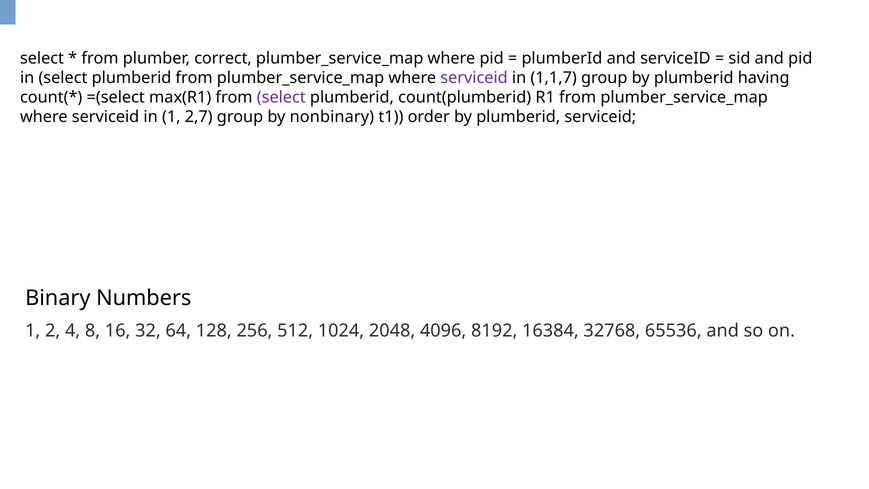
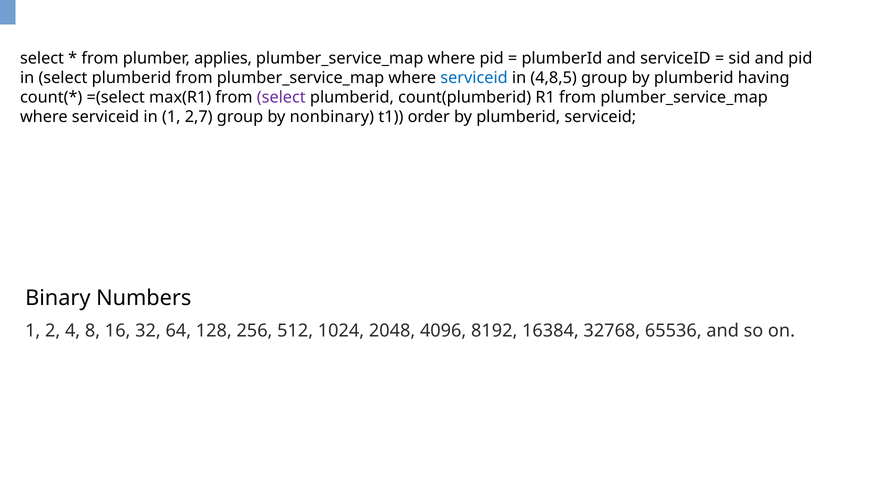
correct: correct -> applies
serviceid at (474, 78) colour: purple -> blue
1,1,7: 1,1,7 -> 4,8,5
